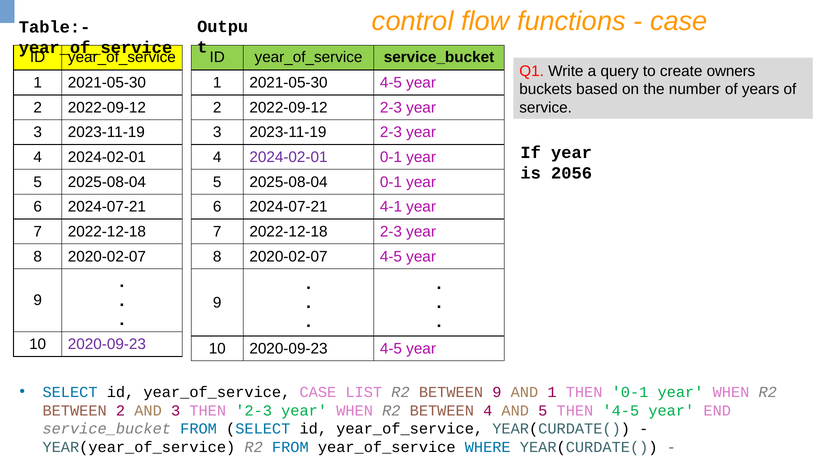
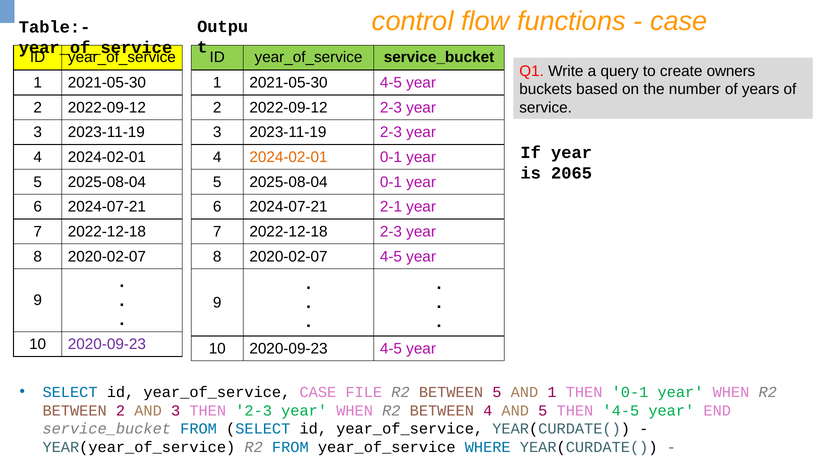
2024-02-01 at (288, 157) colour: purple -> orange
2056: 2056 -> 2065
4-1: 4-1 -> 2-1
LIST: LIST -> FILE
BETWEEN 9: 9 -> 5
